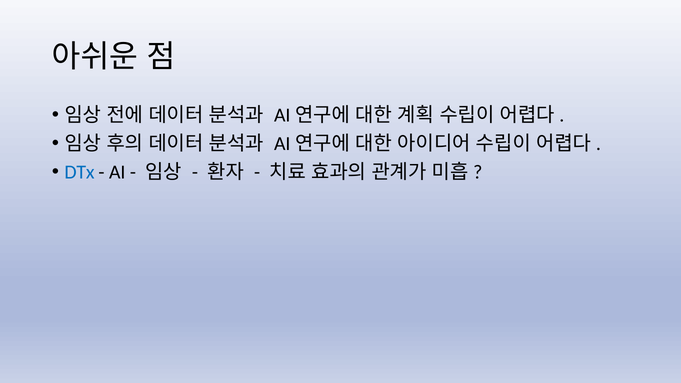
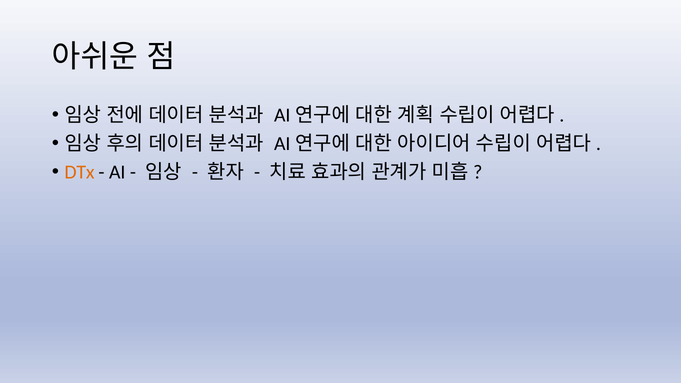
DTx colour: blue -> orange
